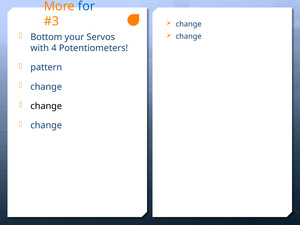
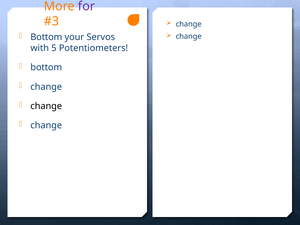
for colour: blue -> purple
4: 4 -> 5
pattern at (46, 67): pattern -> bottom
